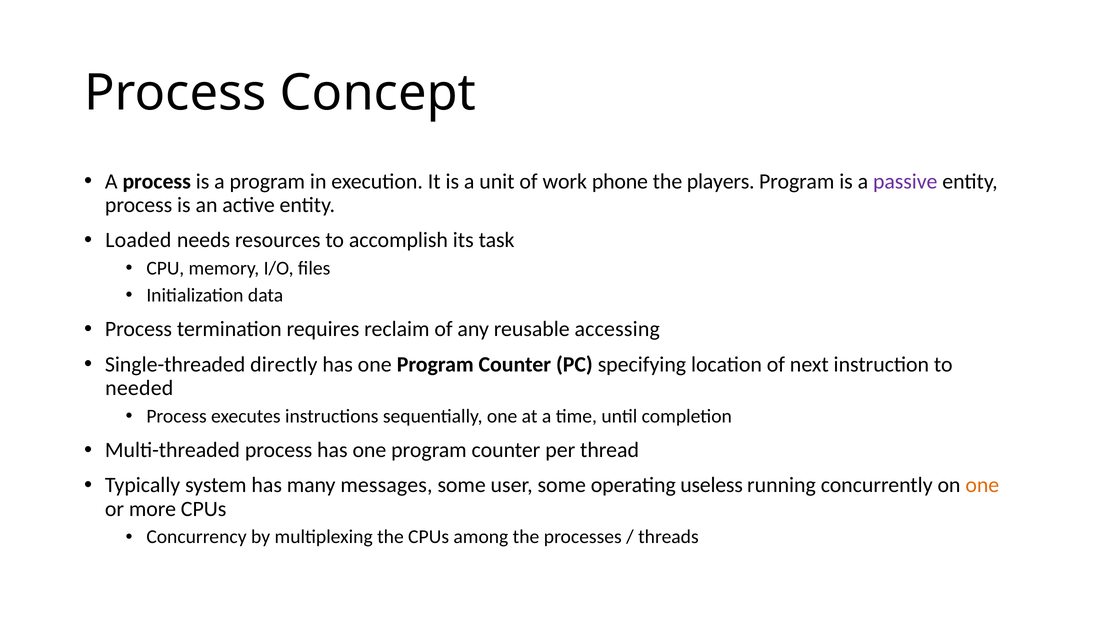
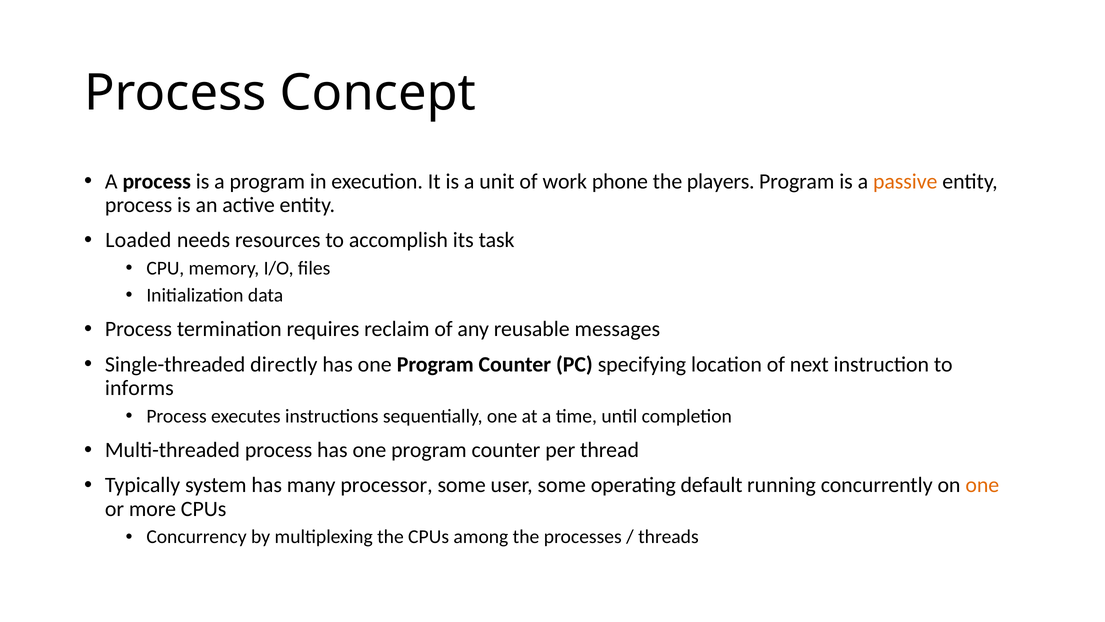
passive colour: purple -> orange
accessing: accessing -> messages
needed: needed -> informs
messages: messages -> processor
useless: useless -> default
